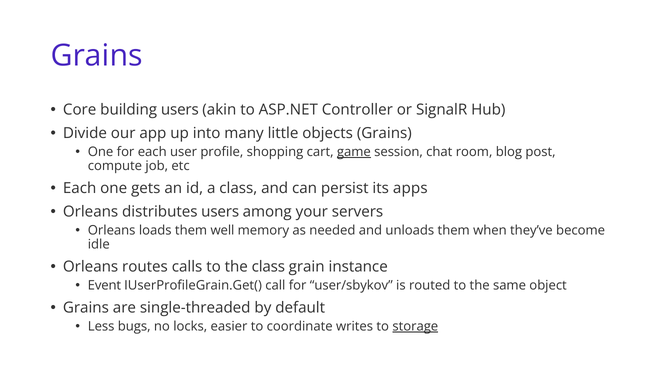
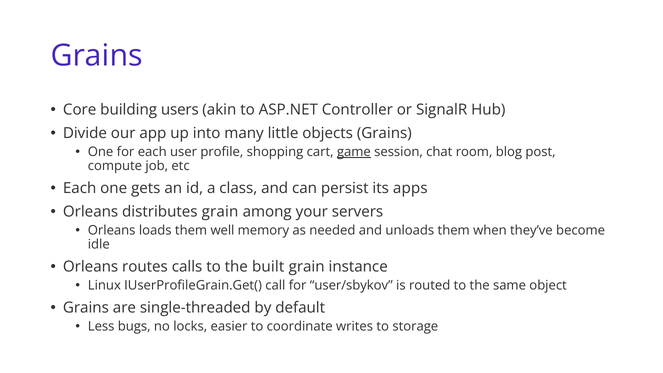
distributes users: users -> grain
the class: class -> built
Event: Event -> Linux
storage underline: present -> none
